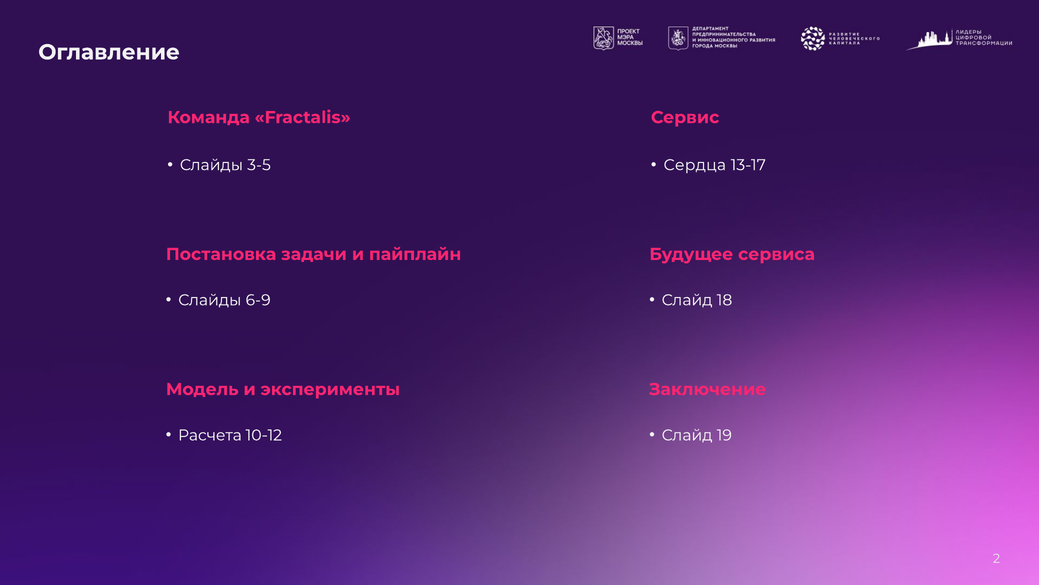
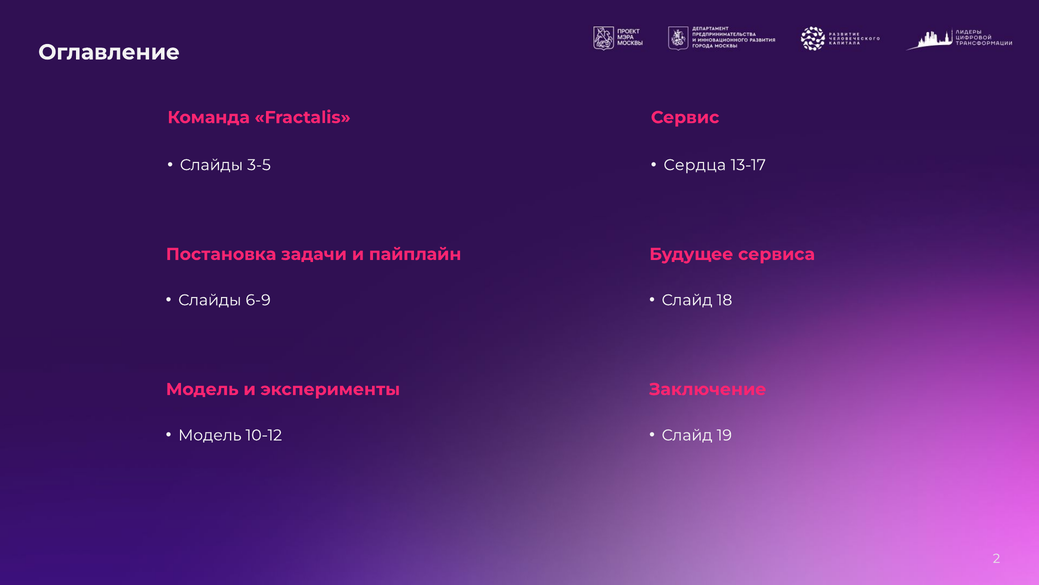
Расчета at (210, 435): Расчета -> Модель
